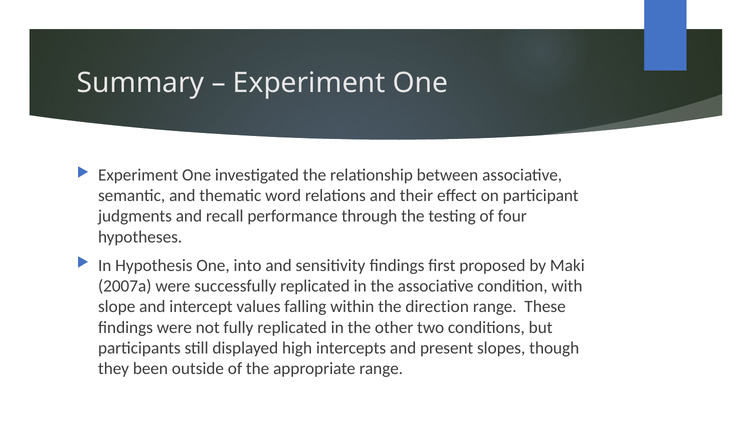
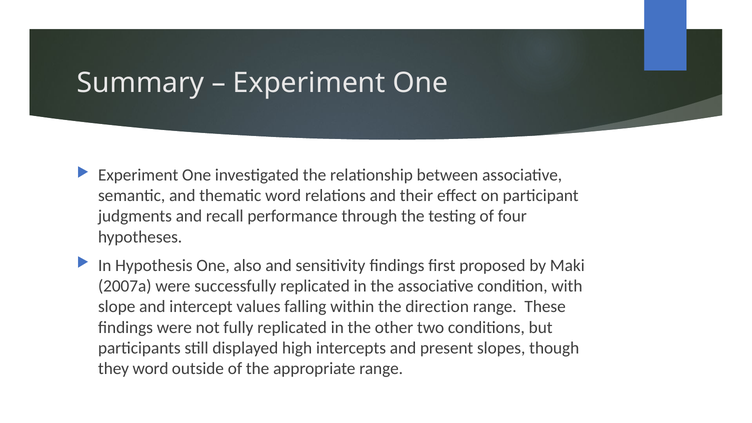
into: into -> also
they been: been -> word
